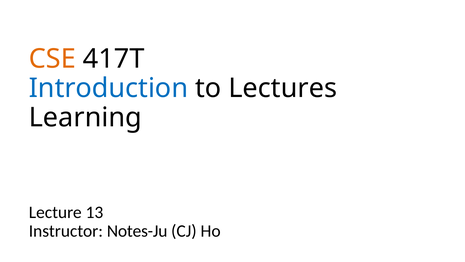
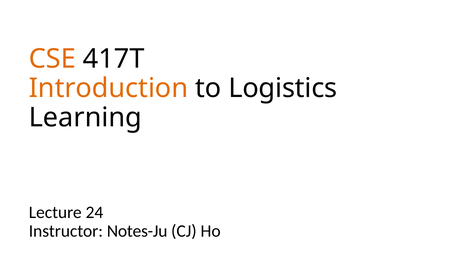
Introduction colour: blue -> orange
Lectures: Lectures -> Logistics
13: 13 -> 24
